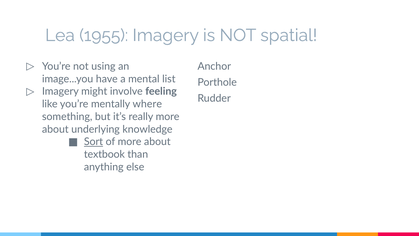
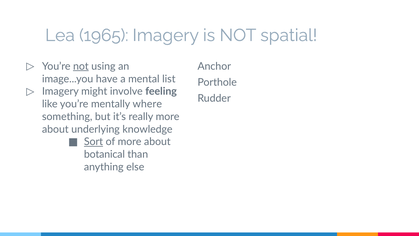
1955: 1955 -> 1965
not at (81, 66) underline: none -> present
textbook: textbook -> botanical
